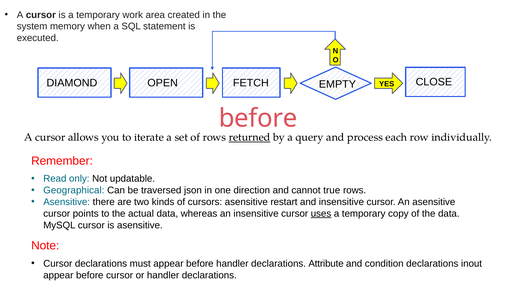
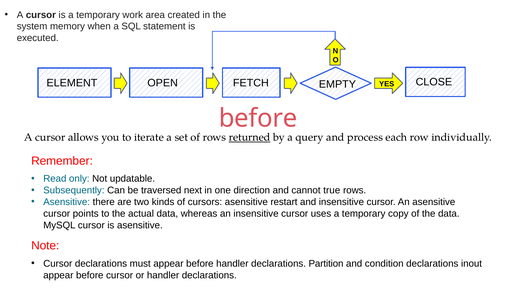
DIAMOND: DIAMOND -> ELEMENT
Geographical: Geographical -> Subsequently
json: json -> next
uses underline: present -> none
Attribute: Attribute -> Partition
